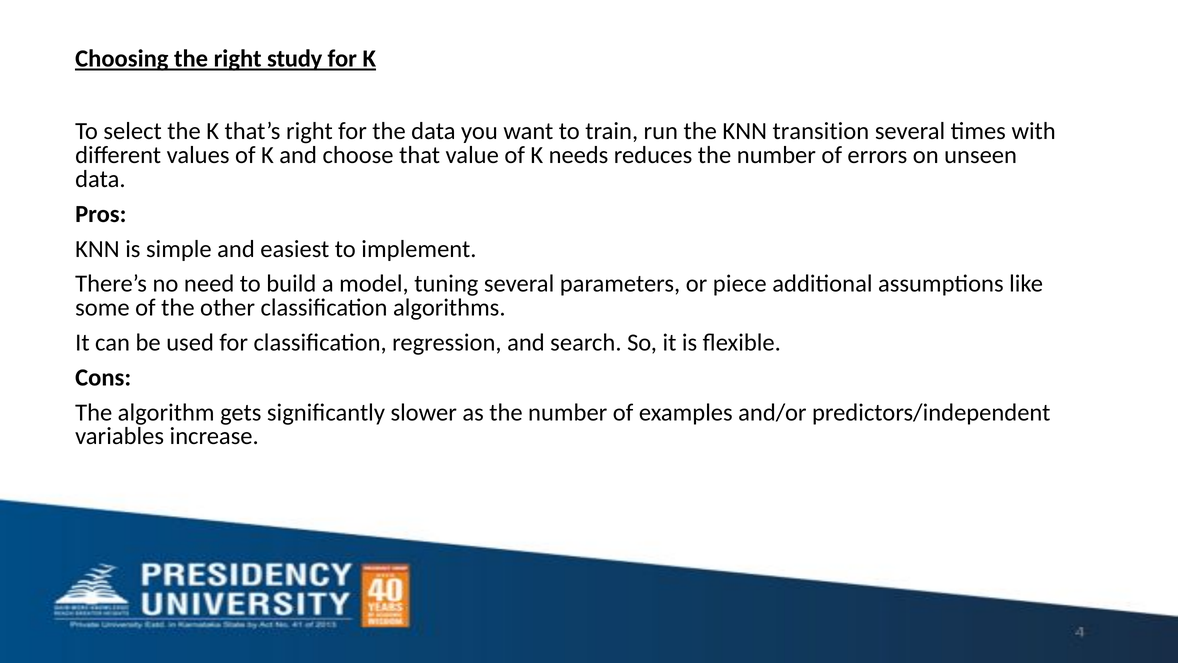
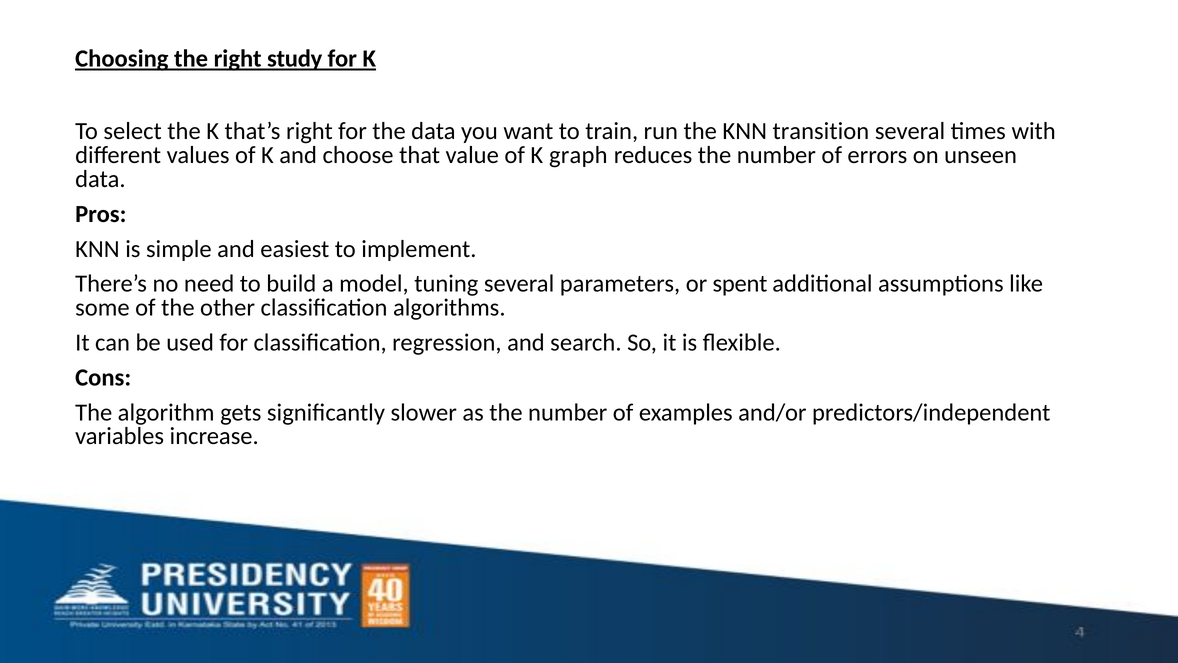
needs: needs -> graph
piece: piece -> spent
